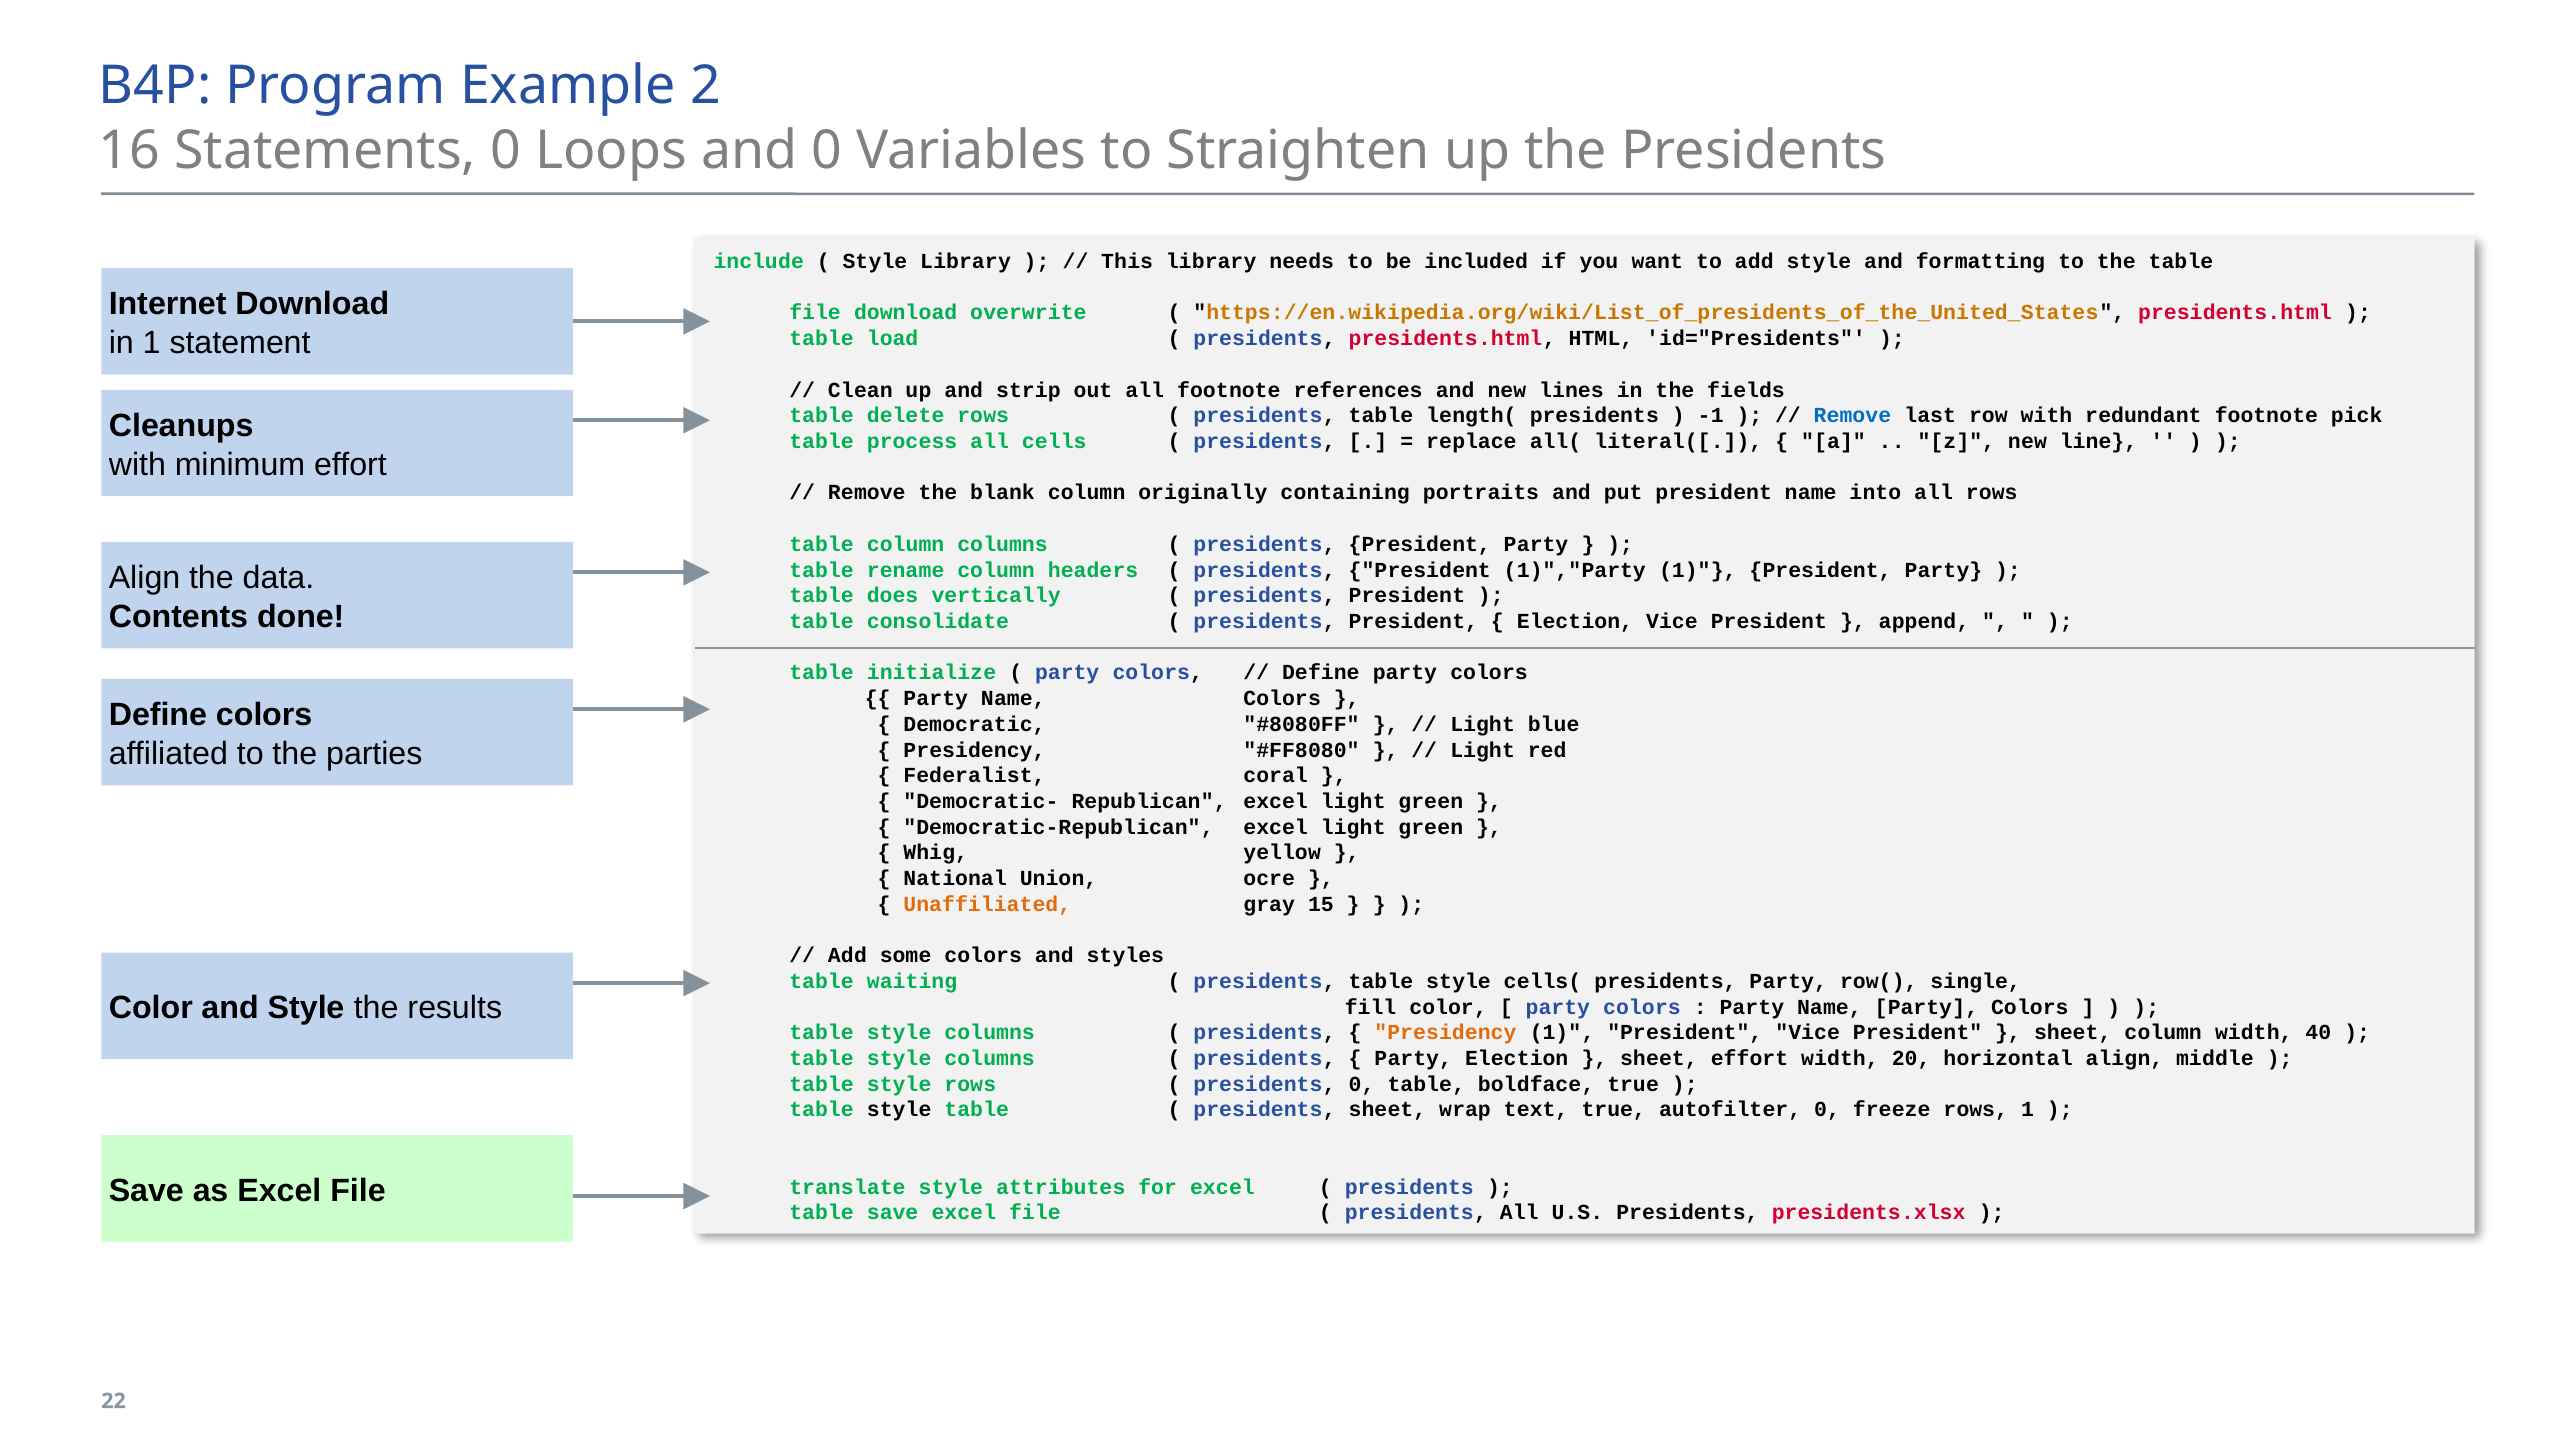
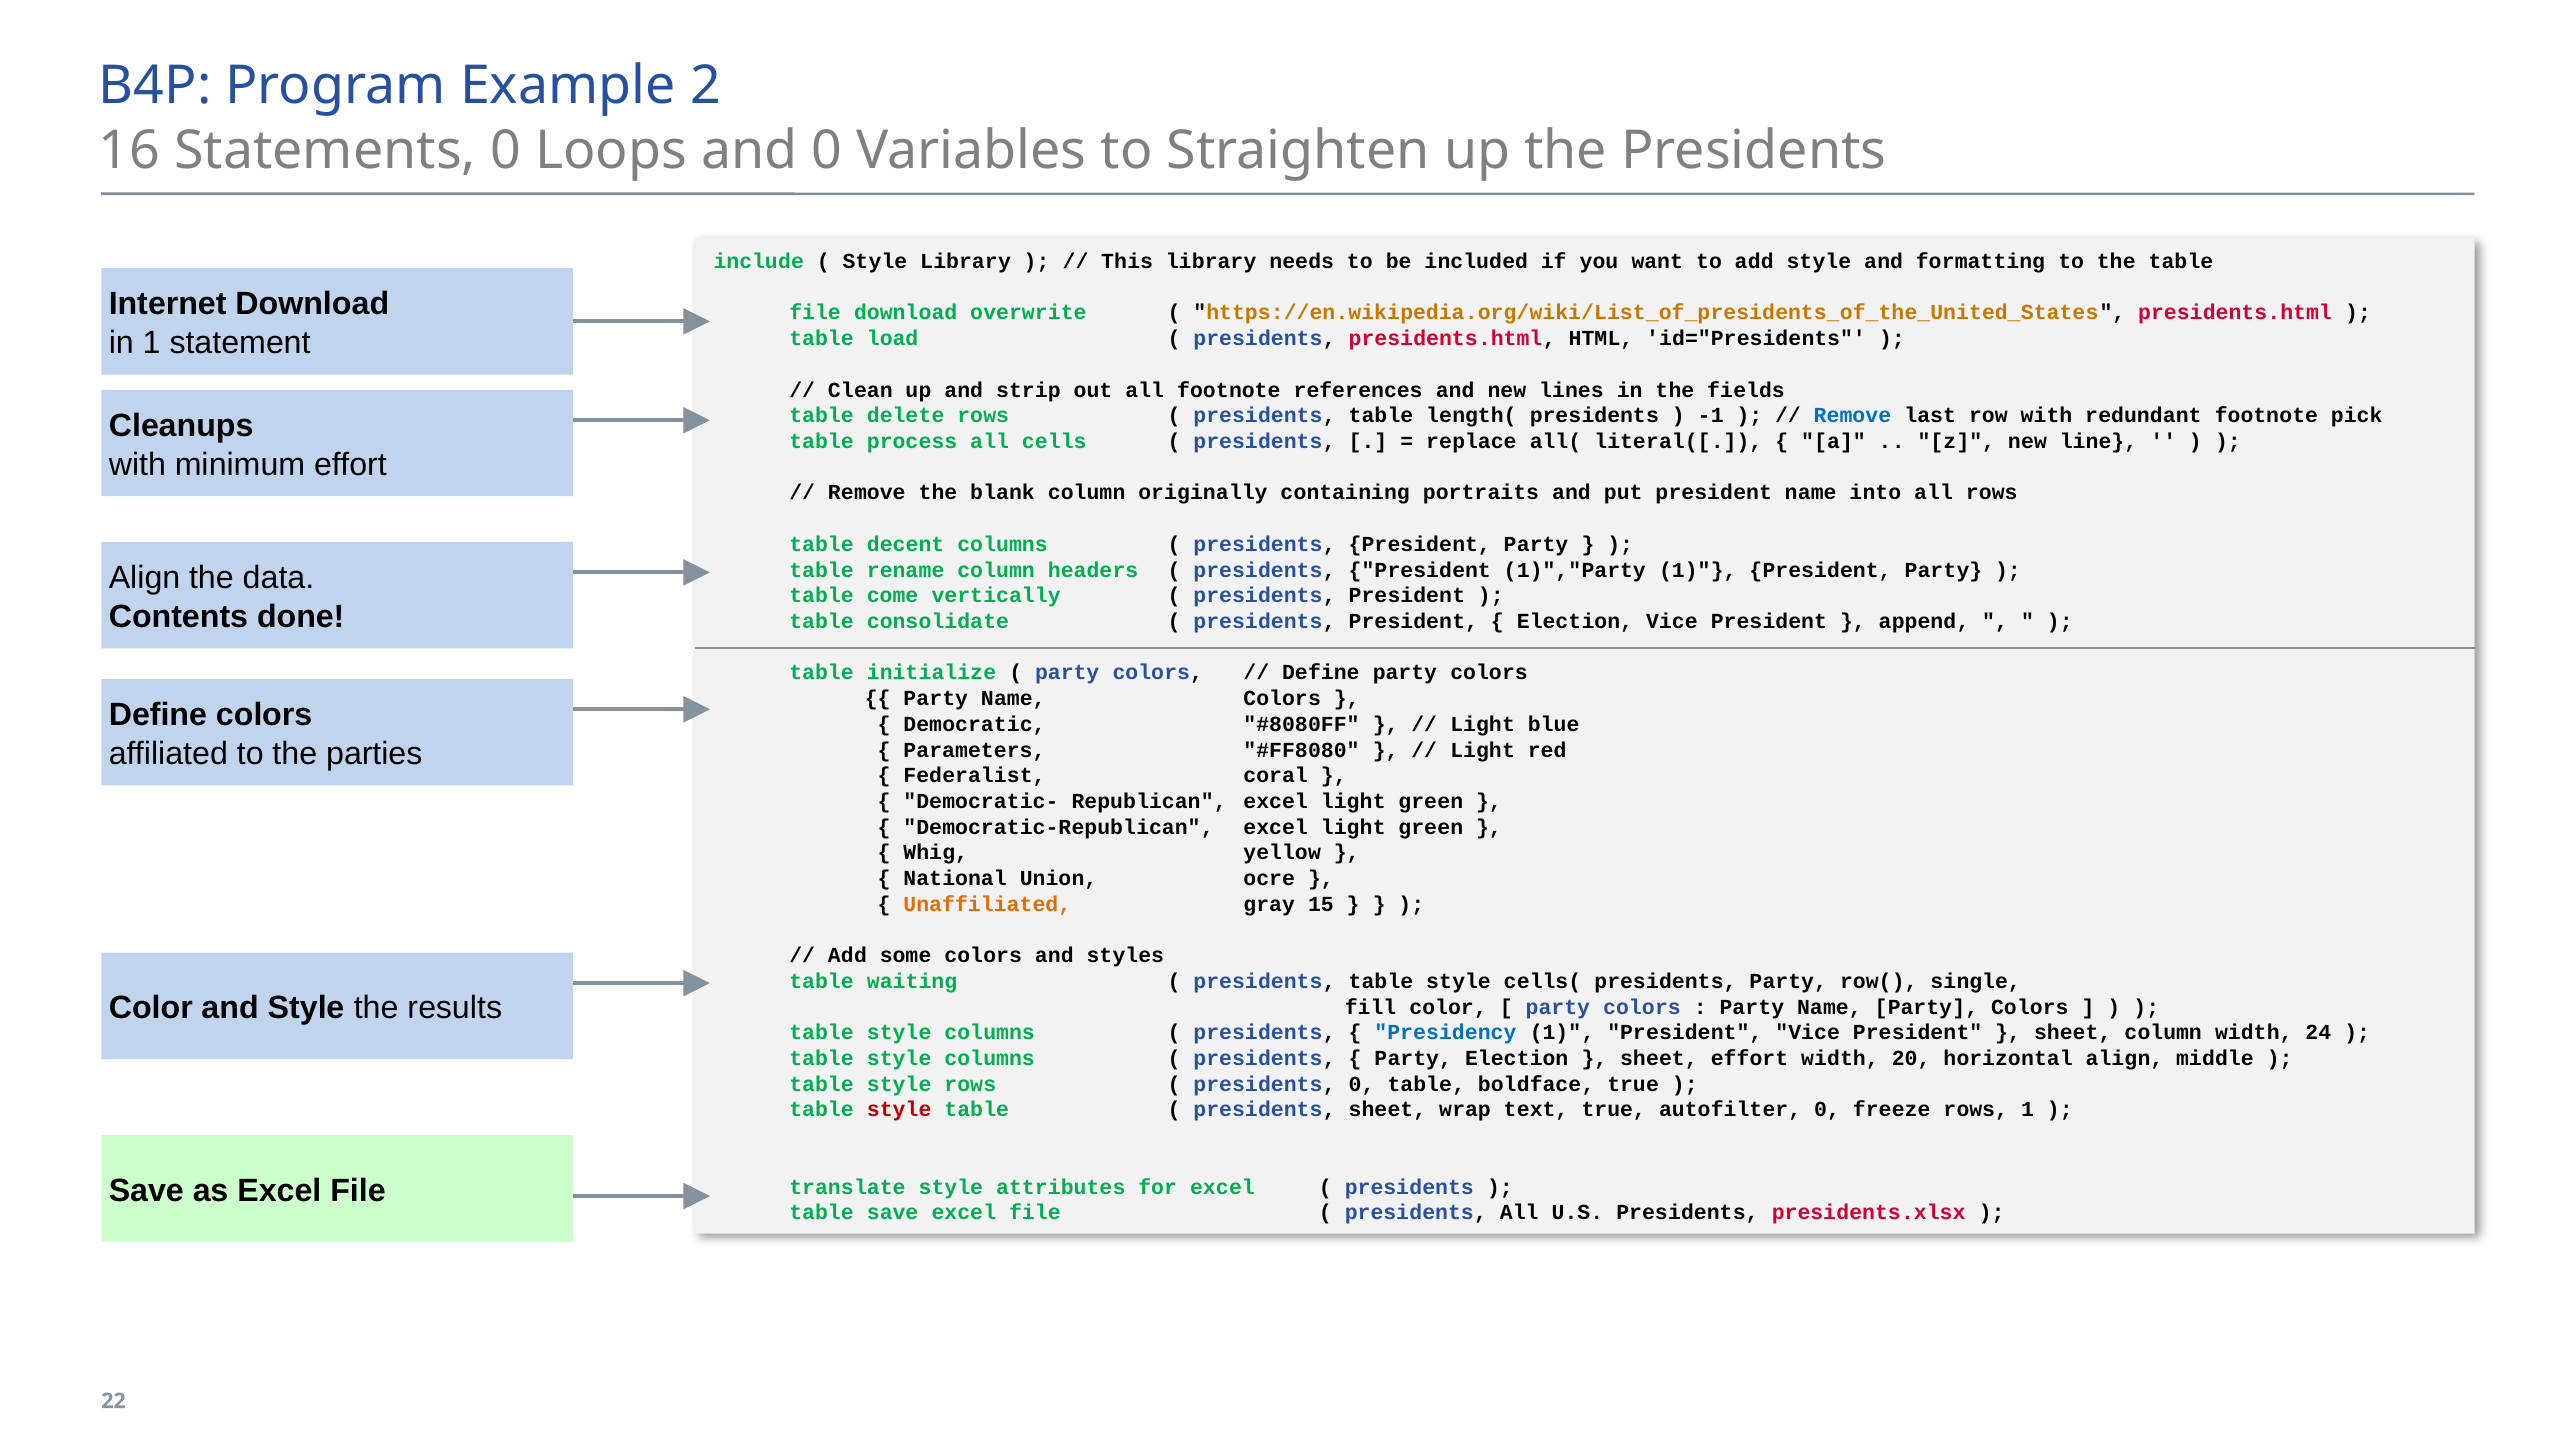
table column: column -> decent
does: does -> come
Presidency at (974, 750): Presidency -> Parameters
Presidency at (1445, 1033) colour: orange -> blue
40: 40 -> 24
style at (899, 1110) colour: black -> red
